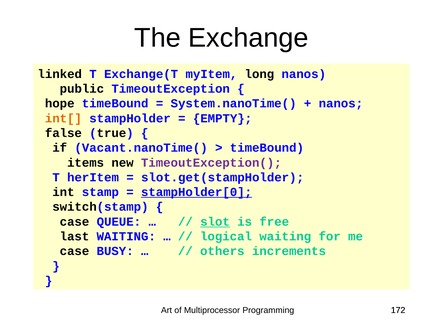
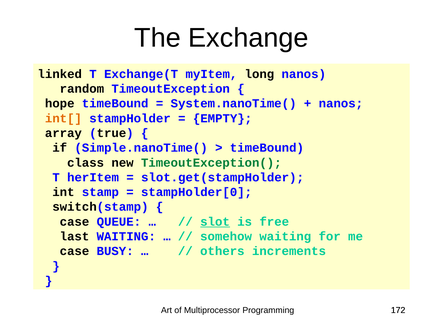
public: public -> random
false: false -> array
Vacant.nanoTime(: Vacant.nanoTime( -> Simple.nanoTime(
items: items -> class
TimeoutException( colour: purple -> green
stampHolder[0 underline: present -> none
logical: logical -> somehow
